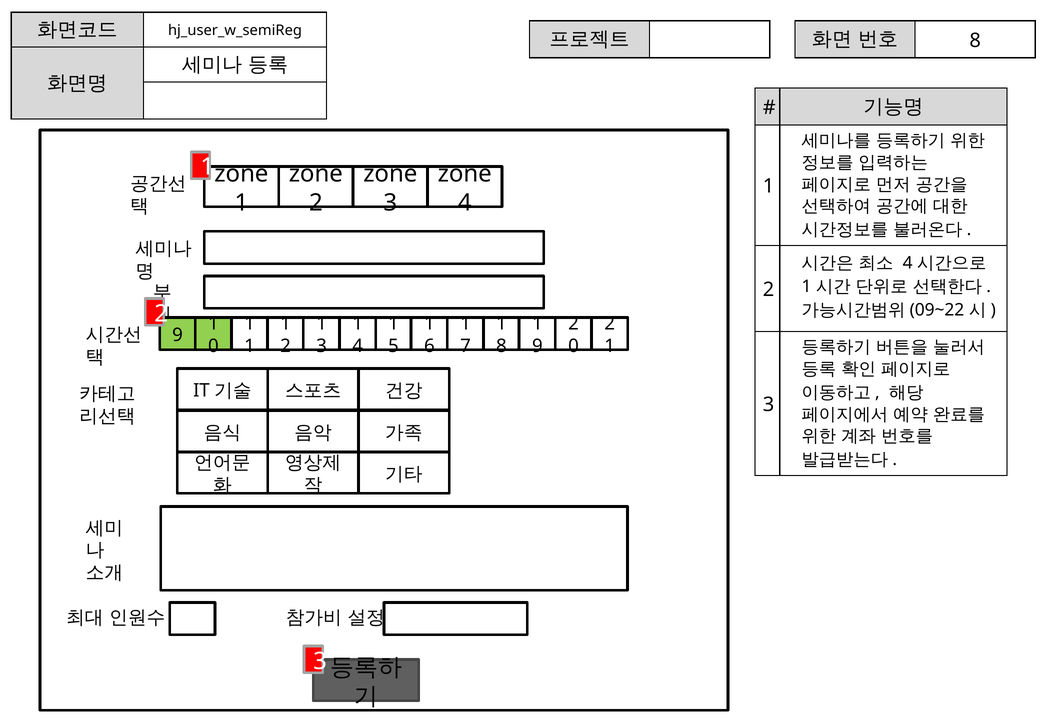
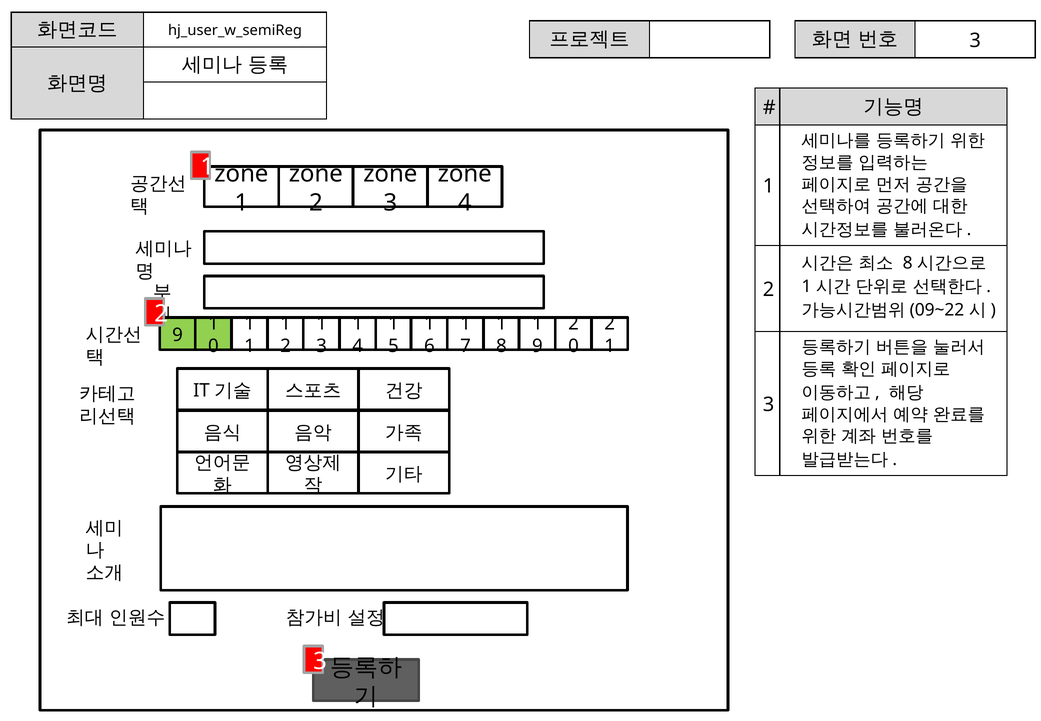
8 at (975, 40): 8 -> 3
4 at (908, 263): 4 -> 8
